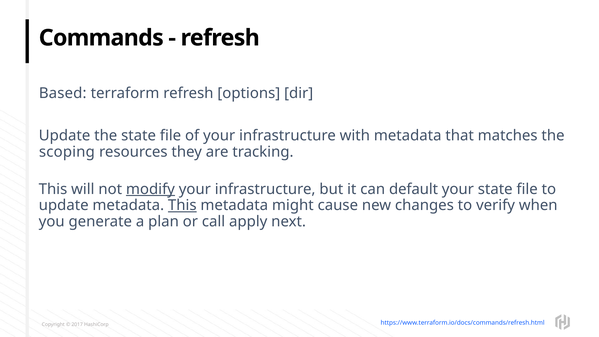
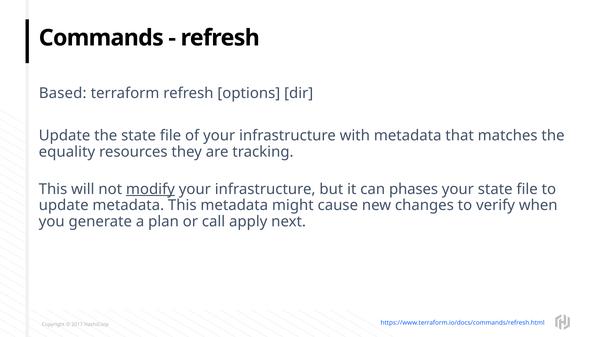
scoping: scoping -> equality
default: default -> phases
This at (182, 205) underline: present -> none
